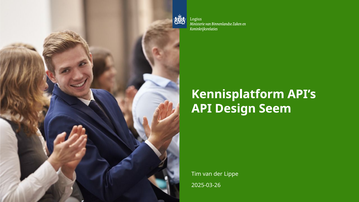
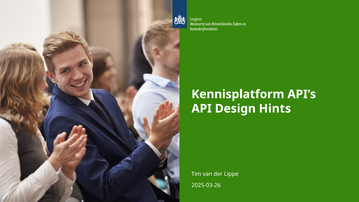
Seem: Seem -> Hints
